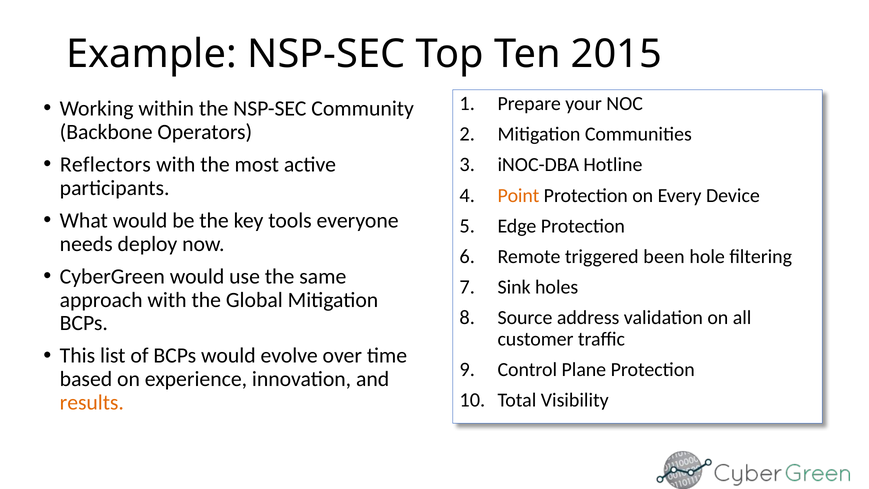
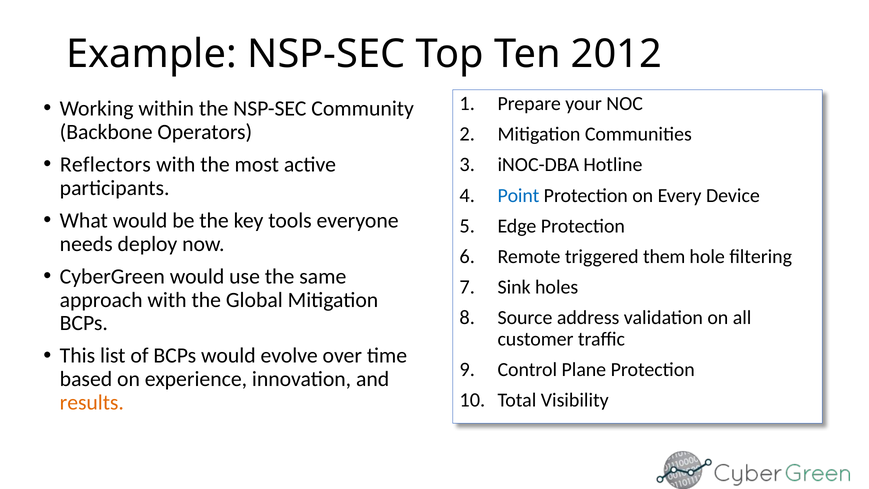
2015: 2015 -> 2012
Point colour: orange -> blue
been: been -> them
